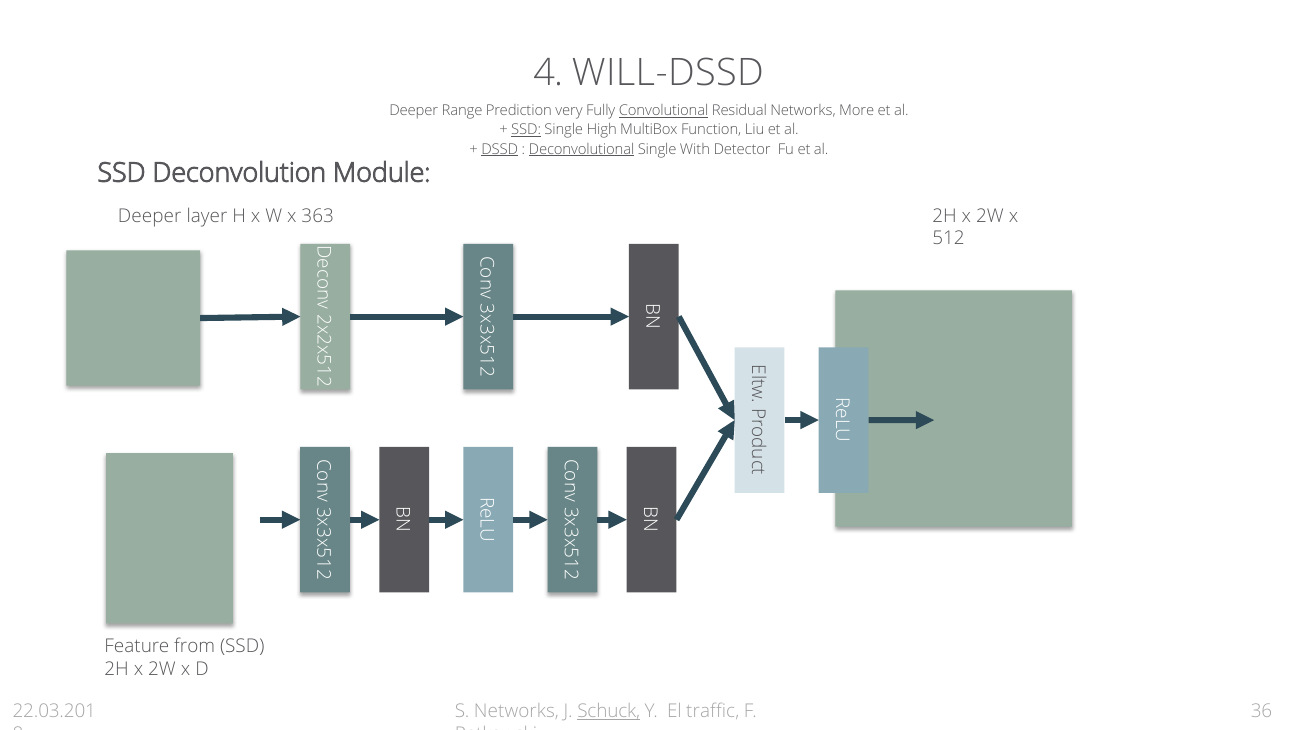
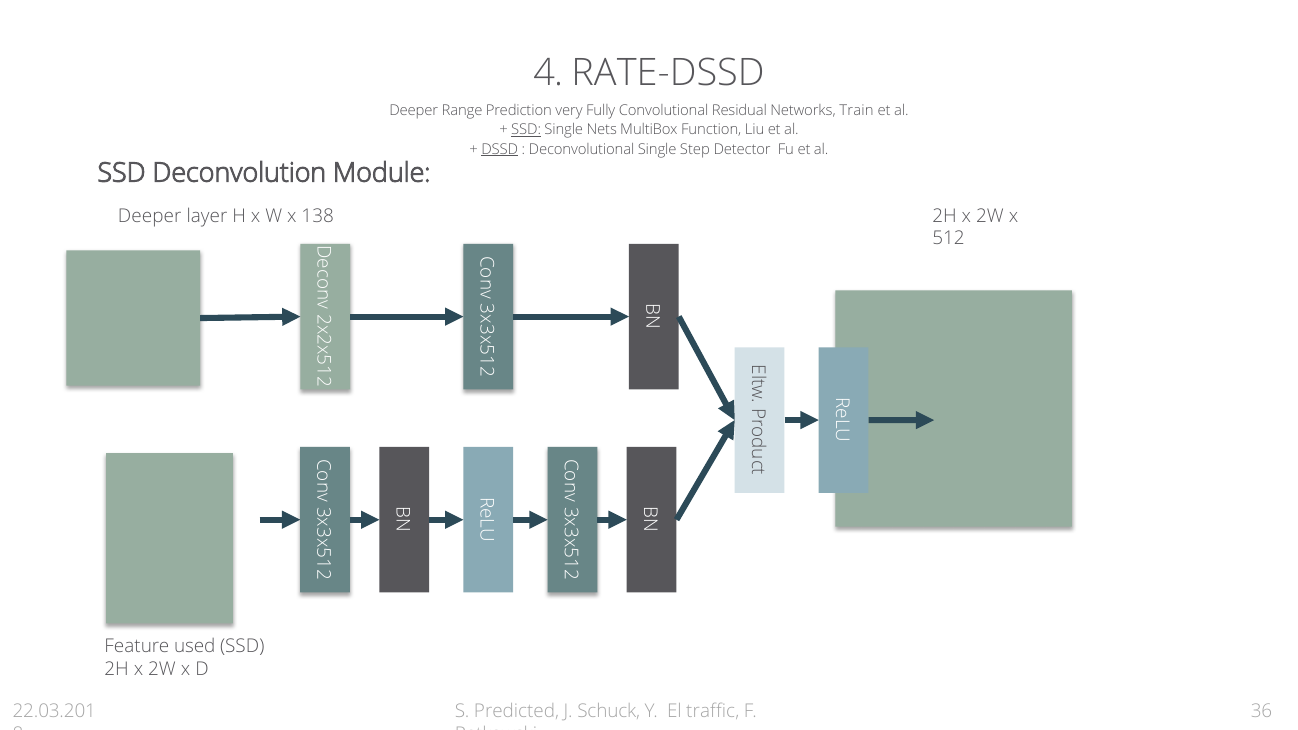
WILL-DSSD: WILL-DSSD -> RATE-DSSD
Convolutional underline: present -> none
More: More -> Train
High: High -> Nets
Deconvolutional underline: present -> none
With: With -> Step
363: 363 -> 138
from: from -> used
S Networks: Networks -> Predicted
Schuck underline: present -> none
